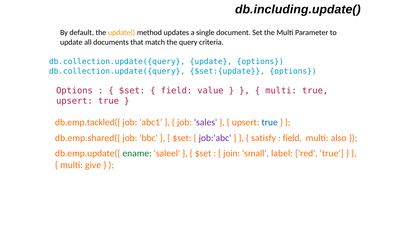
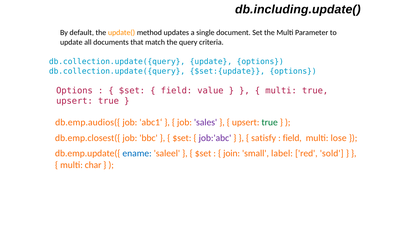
db.emp.tackled({: db.emp.tackled({ -> db.emp.audios({
true at (270, 122) colour: blue -> green
db.emp.shared({: db.emp.shared({ -> db.emp.closest({
also: also -> lose
ename colour: green -> blue
red true: true -> sold
give: give -> char
